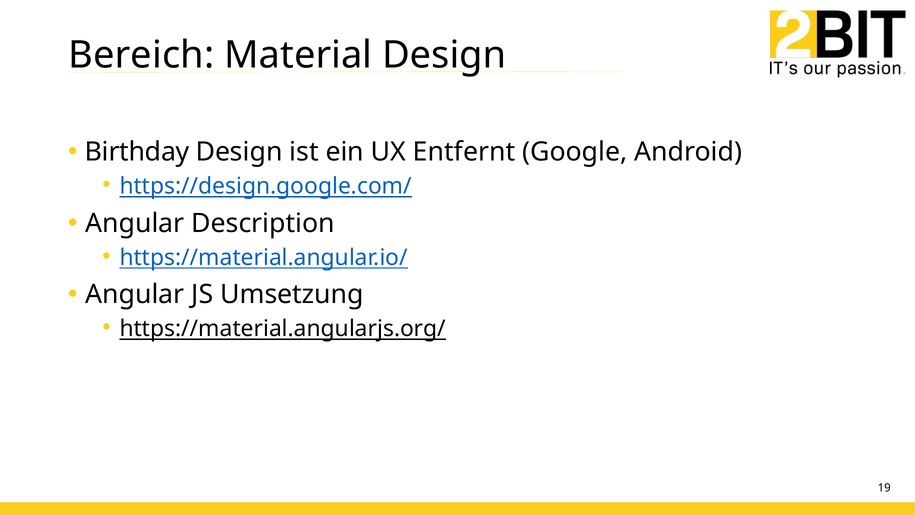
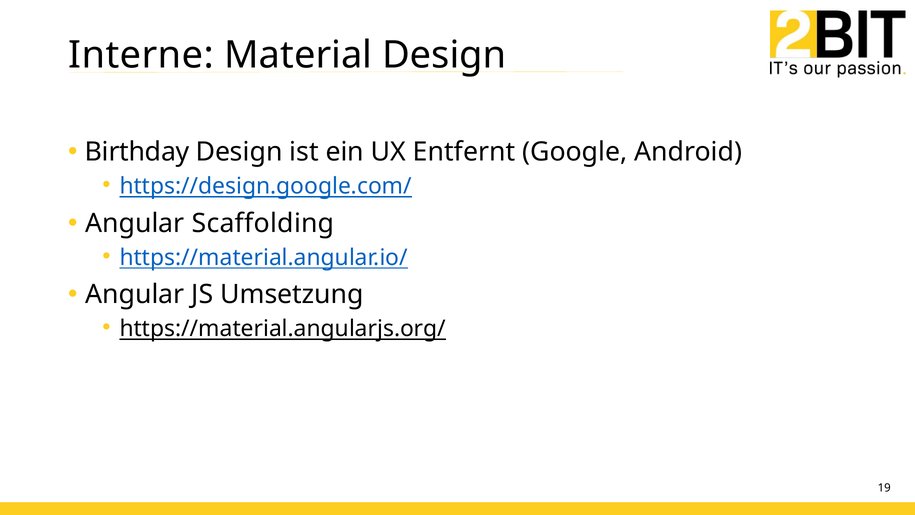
Bereich: Bereich -> Interne
Description: Description -> Scaffolding
